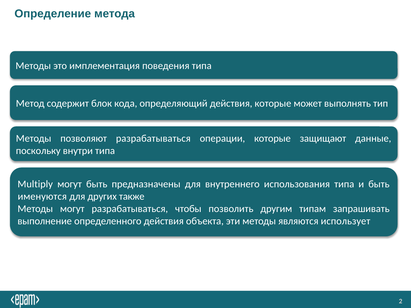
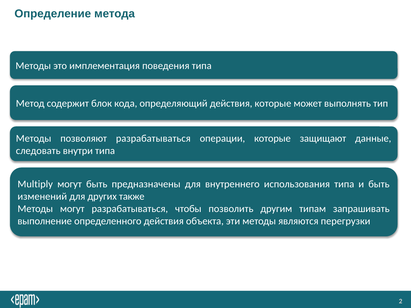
поскольку: поскольку -> следовать
именуются: именуются -> изменений
использует: использует -> перегрузки
